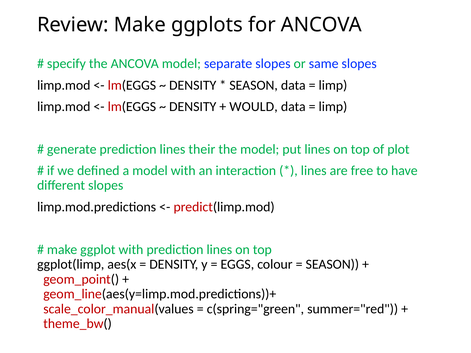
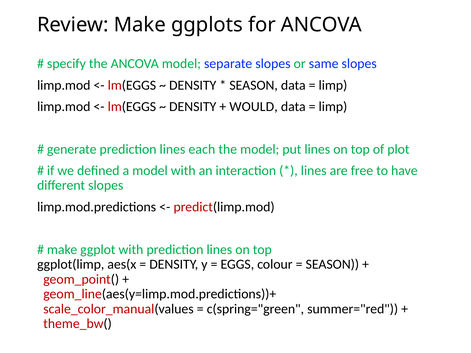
their: their -> each
